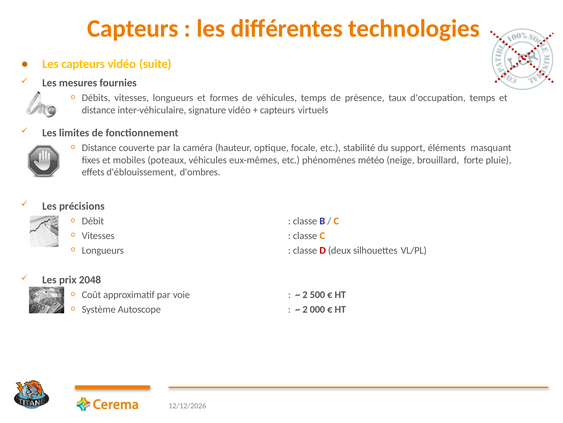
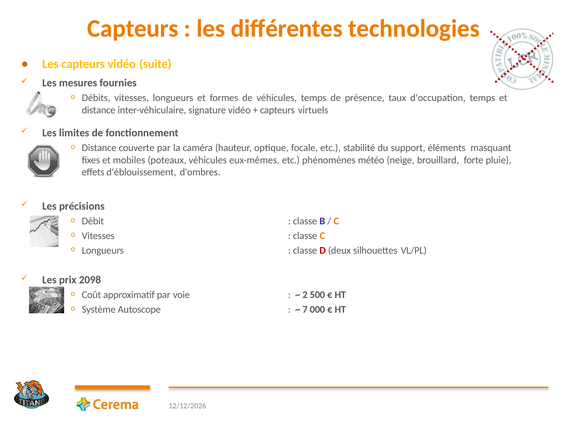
2048: 2048 -> 2098
2 at (305, 309): 2 -> 7
